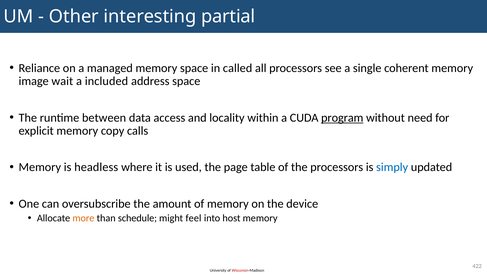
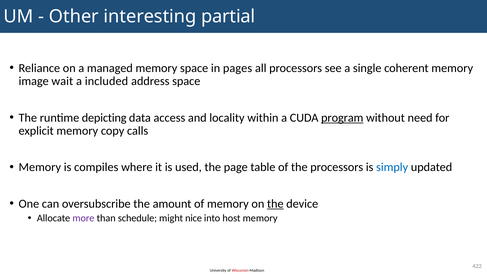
called: called -> pages
between: between -> depicting
headless: headless -> compiles
the at (275, 204) underline: none -> present
more colour: orange -> purple
feel: feel -> nice
